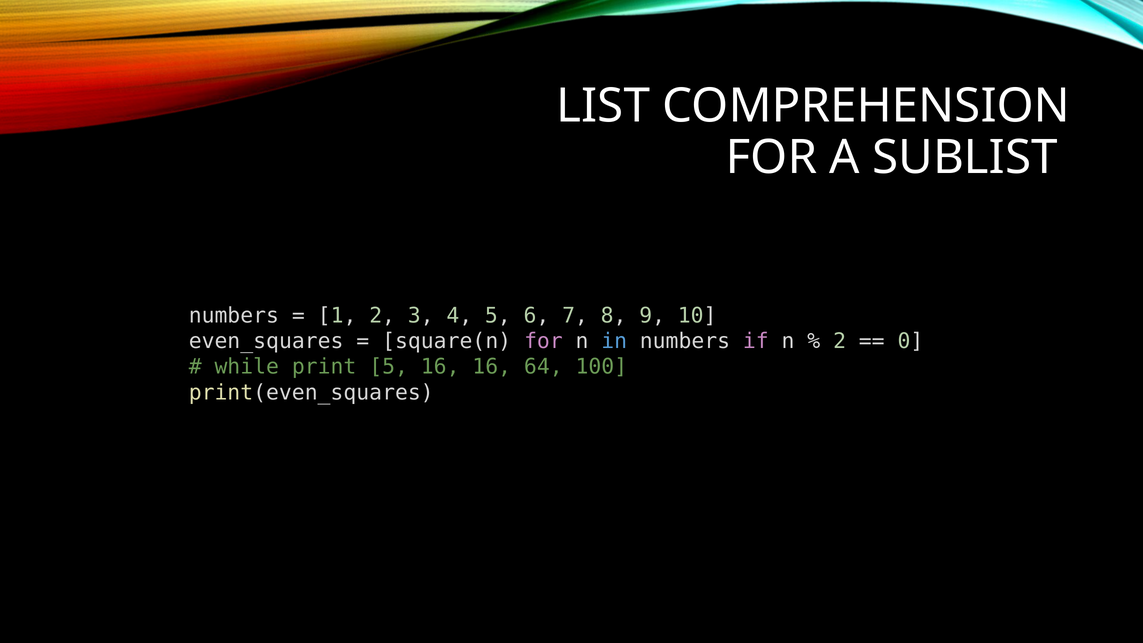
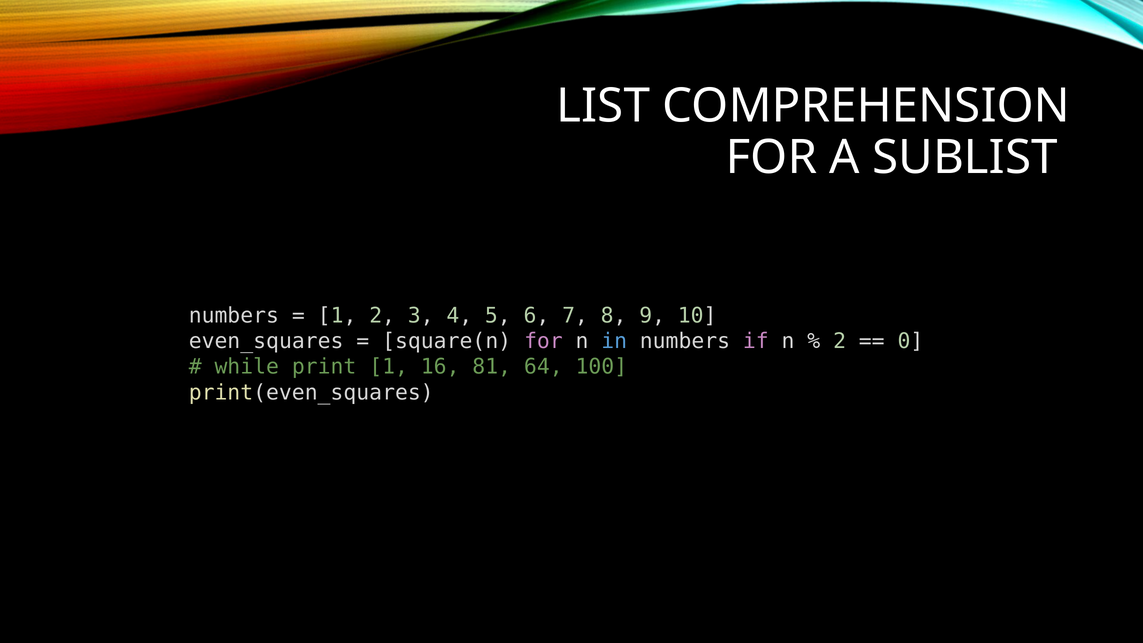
print 5: 5 -> 1
16 16: 16 -> 81
